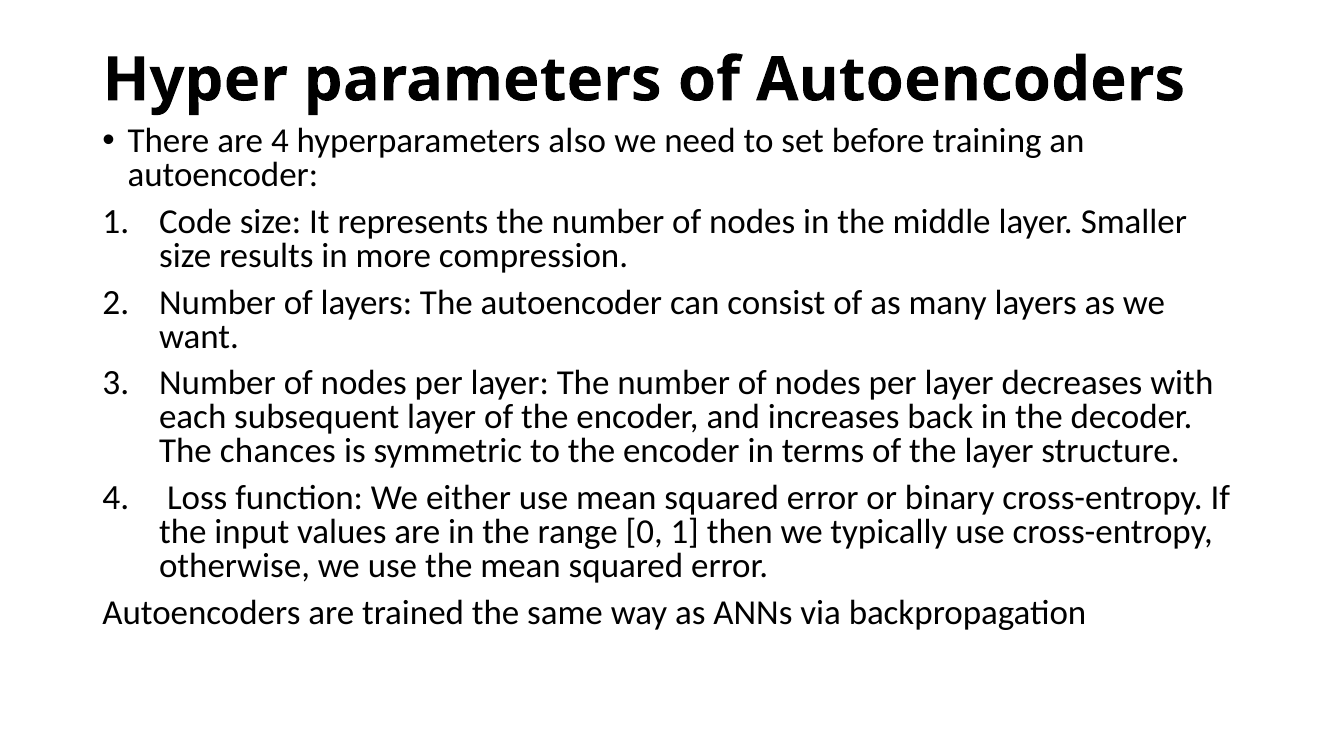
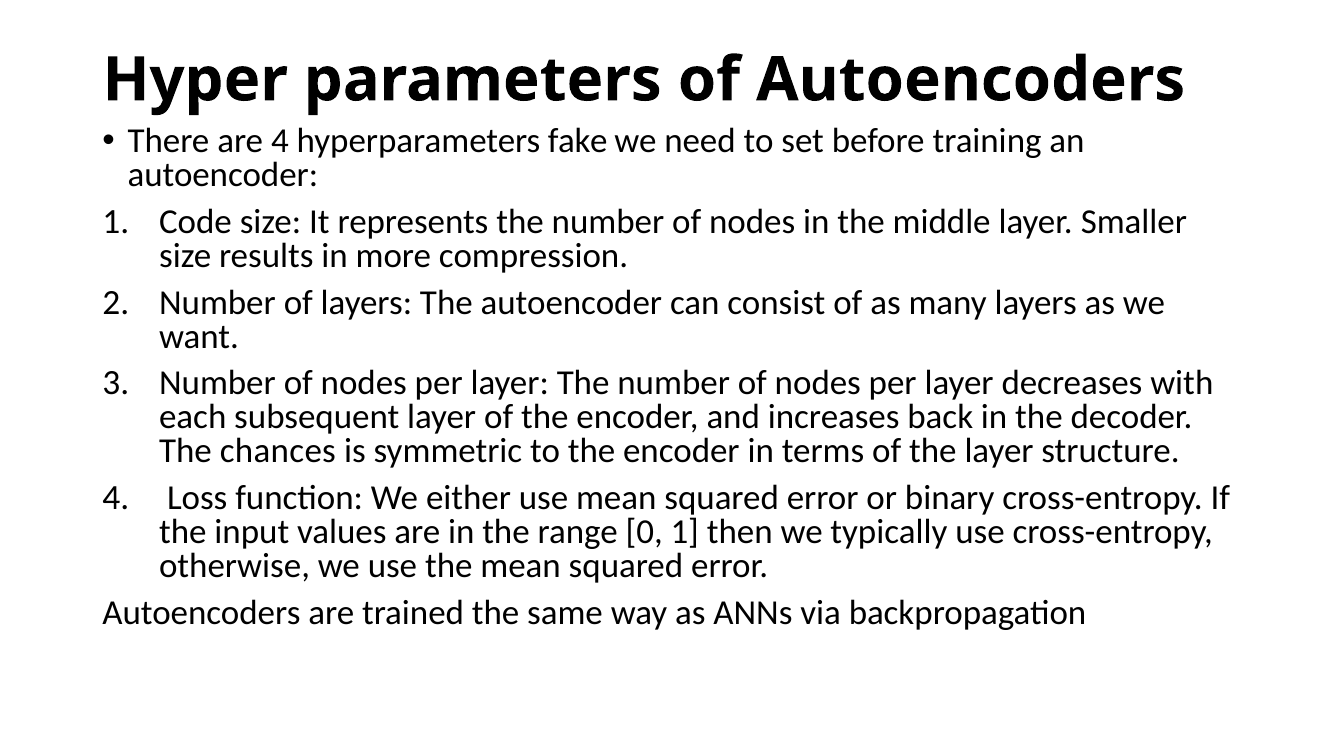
also: also -> fake
